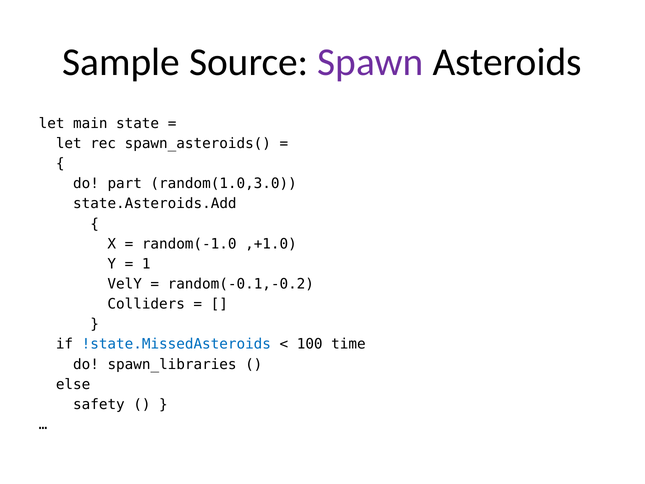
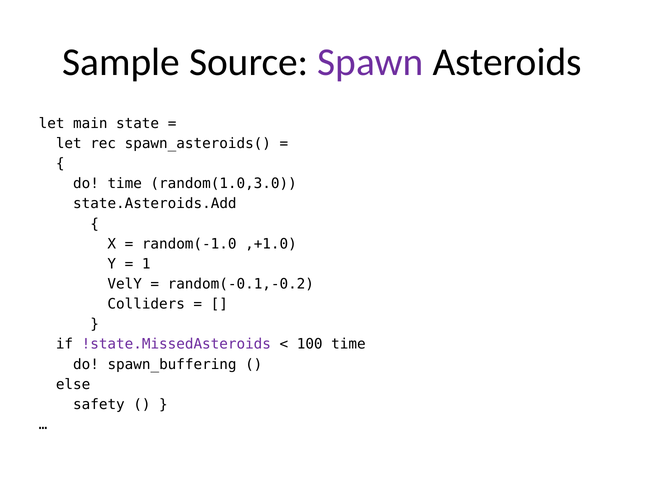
do part: part -> time
!state.MissedAsteroids colour: blue -> purple
spawn_libraries: spawn_libraries -> spawn_buffering
